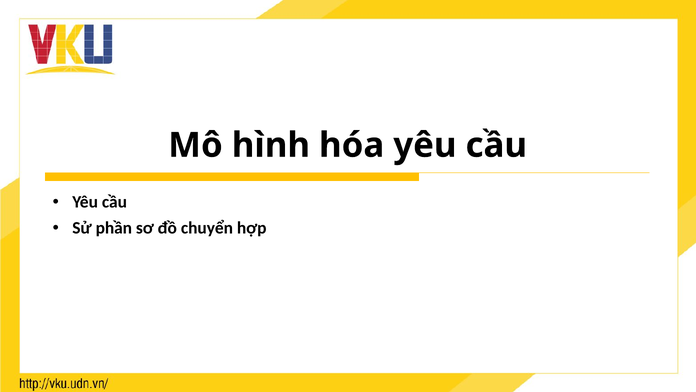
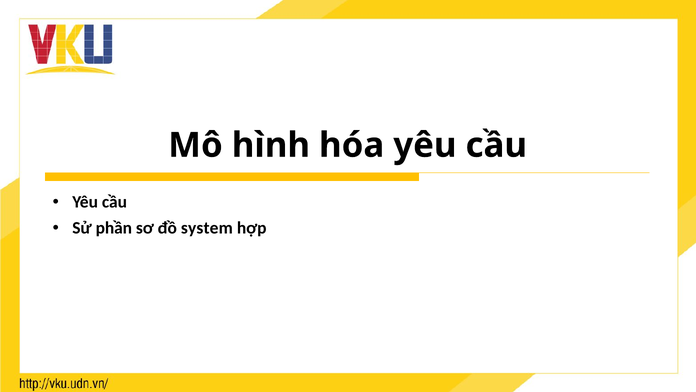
chuyển: chuyển -> system
